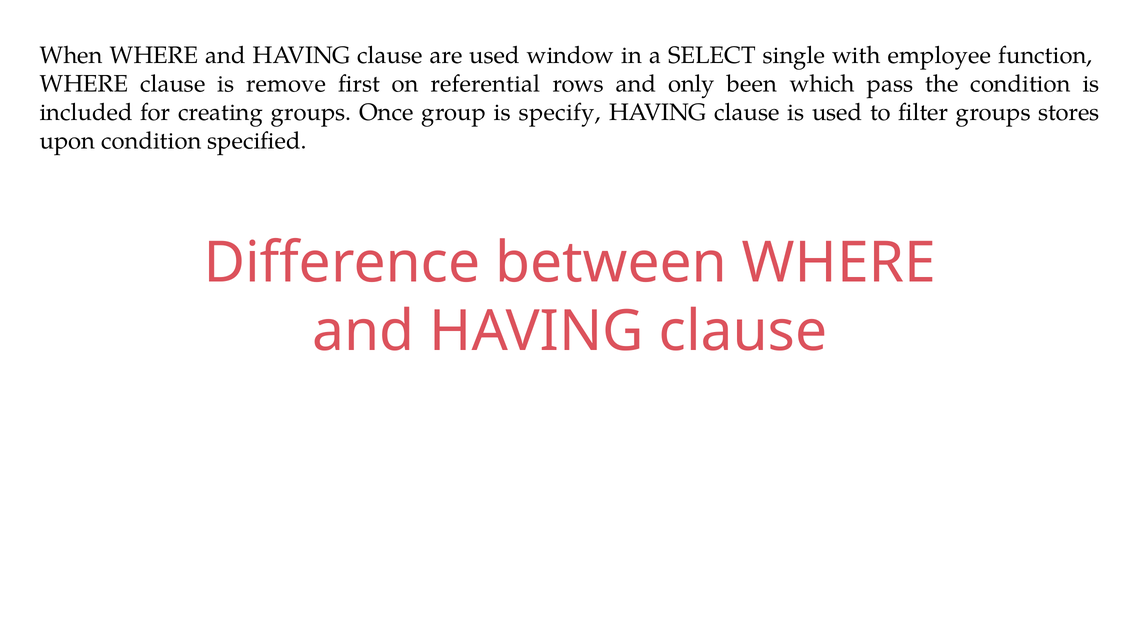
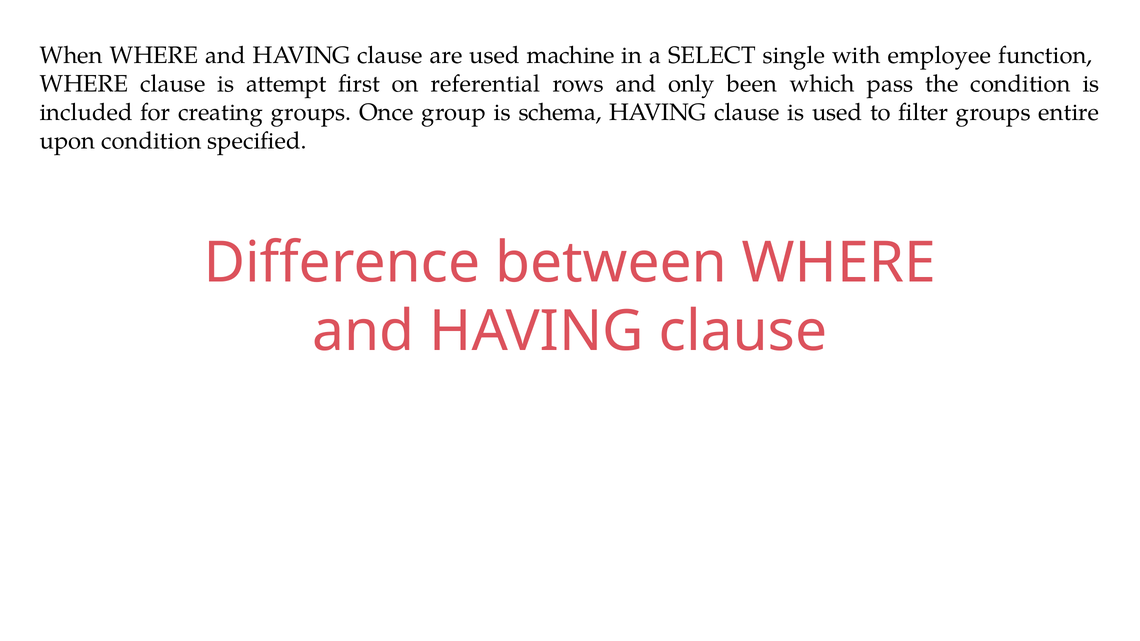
window: window -> machine
remove: remove -> attempt
specify: specify -> schema
stores: stores -> entire
